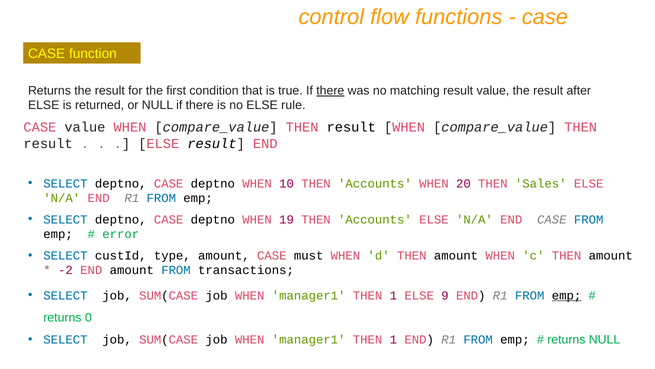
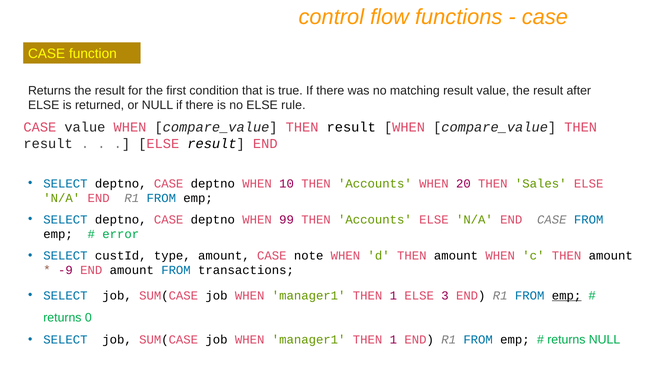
there at (330, 90) underline: present -> none
19: 19 -> 99
must: must -> note
-2: -2 -> -9
9: 9 -> 3
